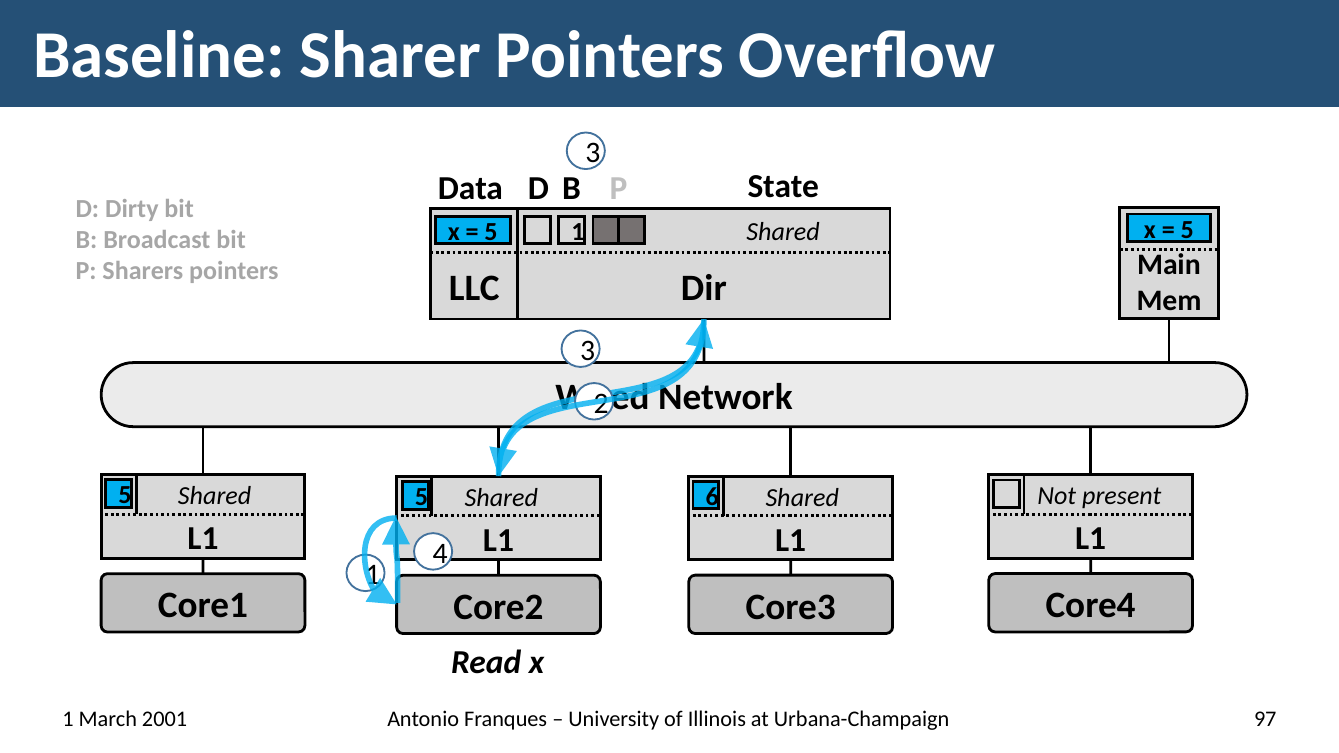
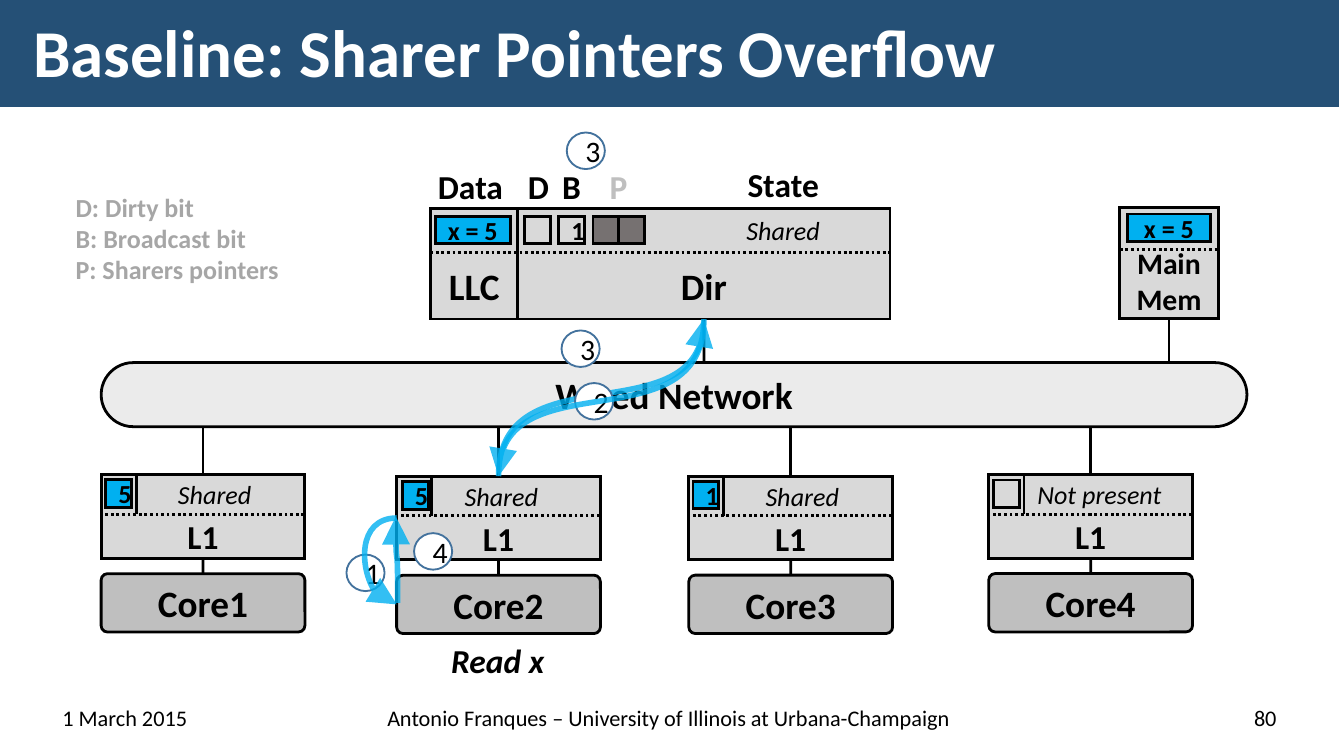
5 6: 6 -> 1
2001: 2001 -> 2015
97: 97 -> 80
